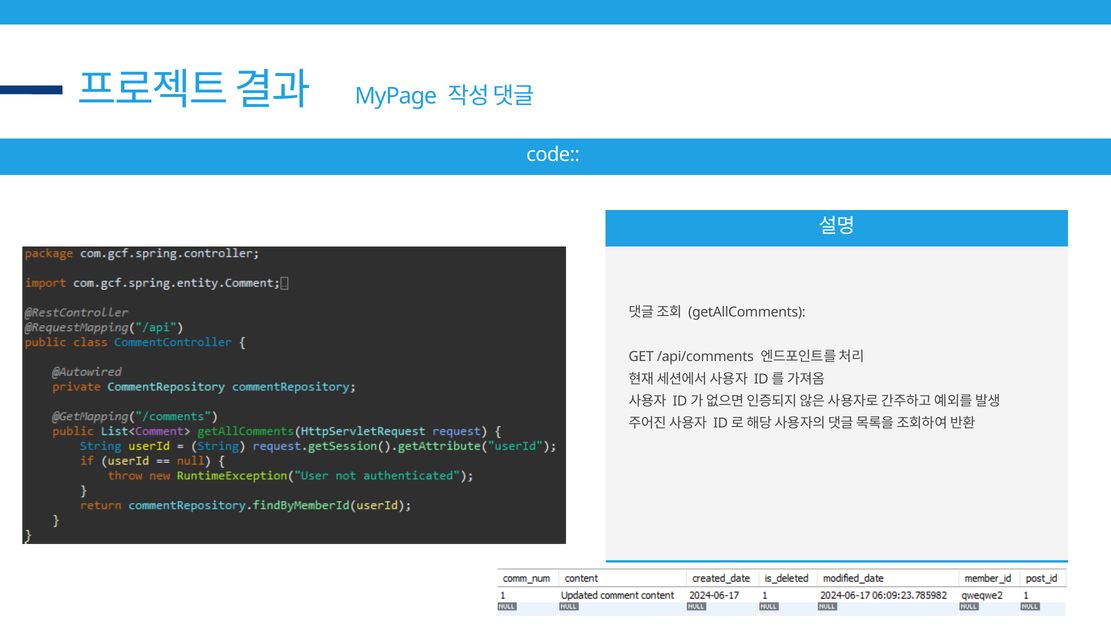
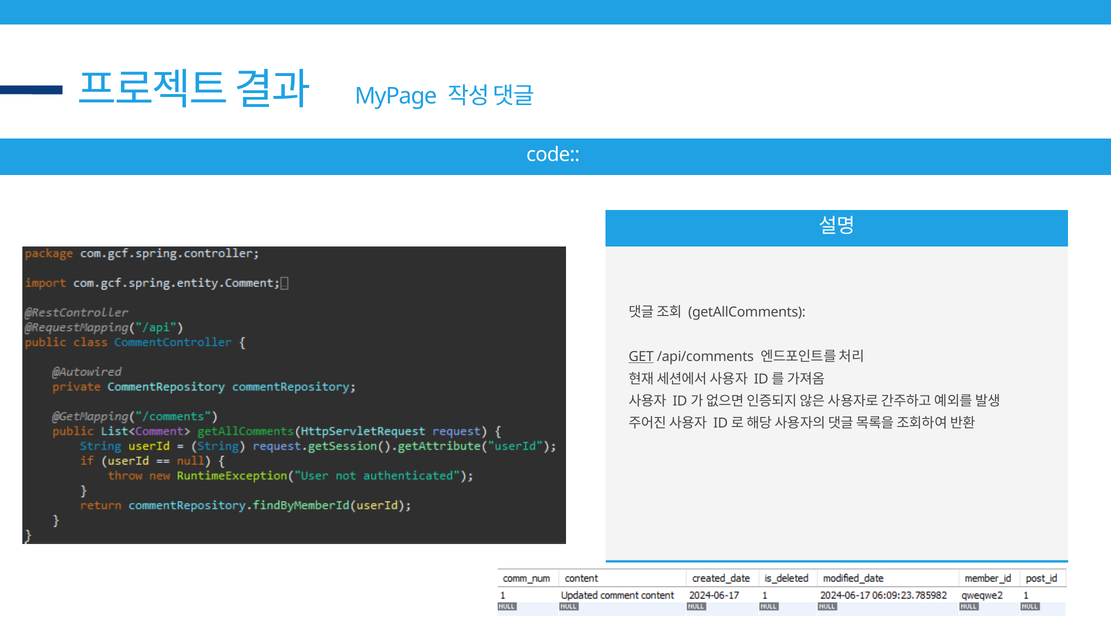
GET underline: none -> present
